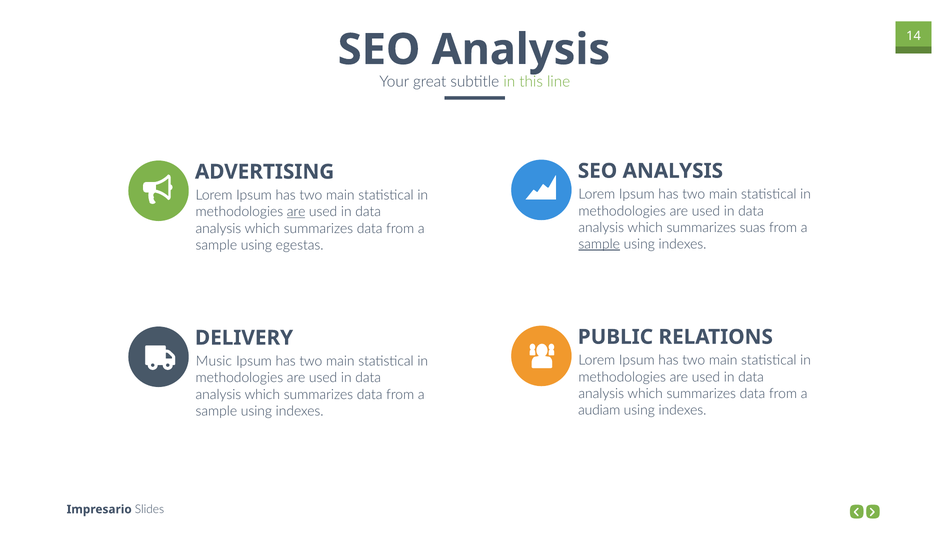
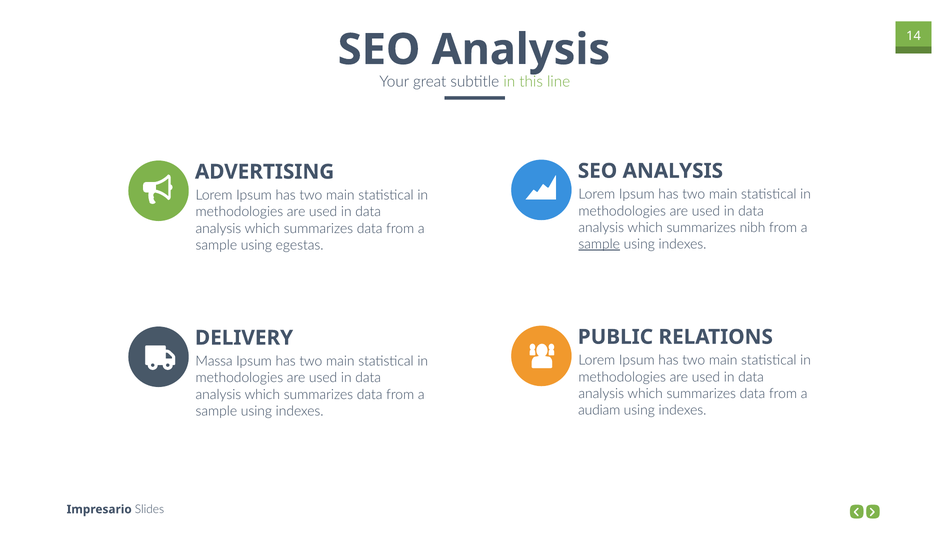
are at (296, 212) underline: present -> none
suas: suas -> nibh
Music: Music -> Massa
